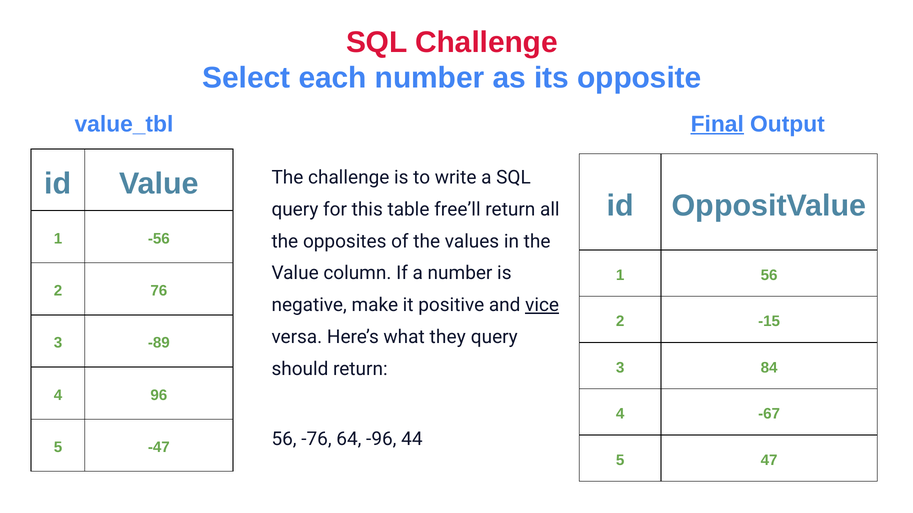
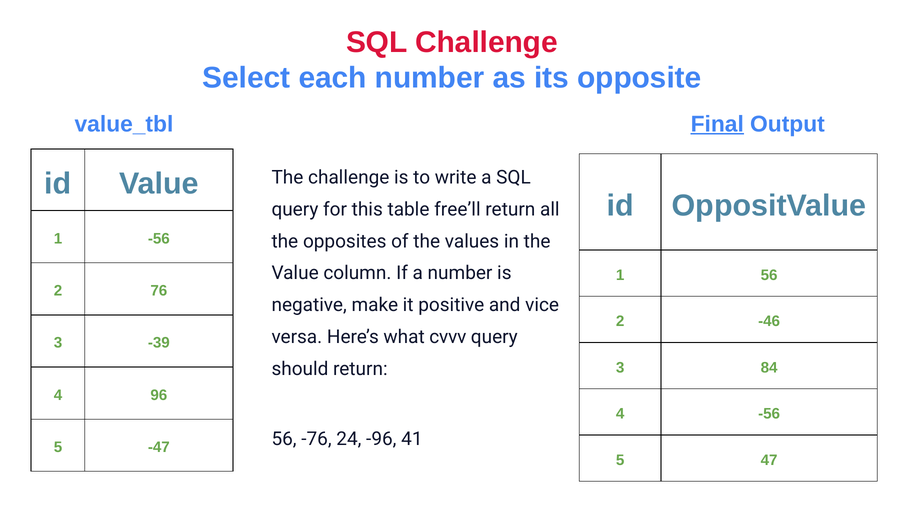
vice underline: present -> none
-15: -15 -> -46
they: they -> cvvv
-89: -89 -> -39
4 -67: -67 -> -56
64: 64 -> 24
44: 44 -> 41
